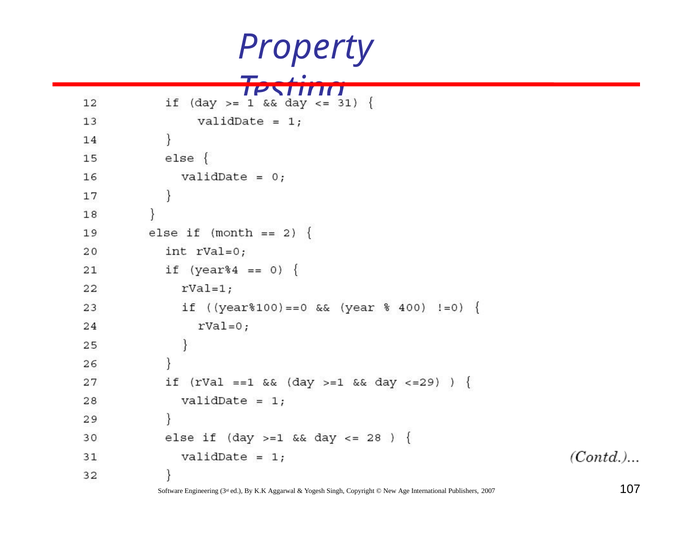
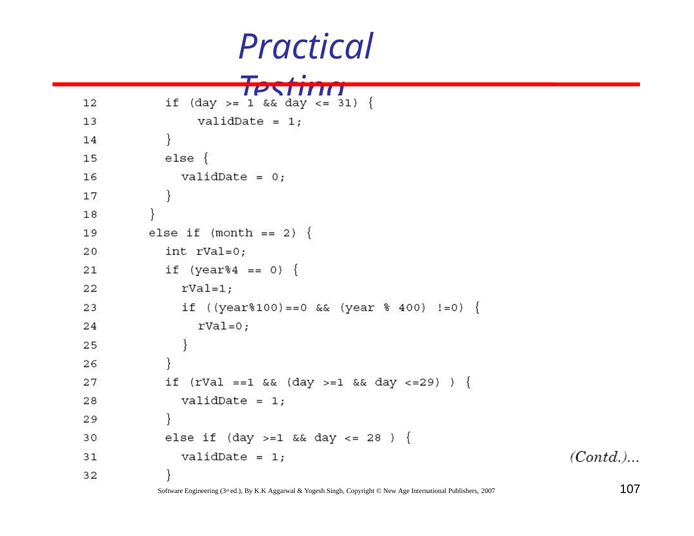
Property: Property -> Practical
